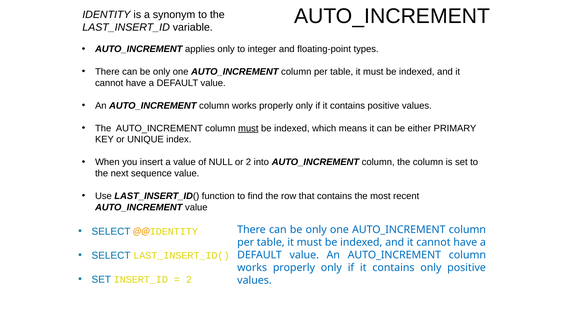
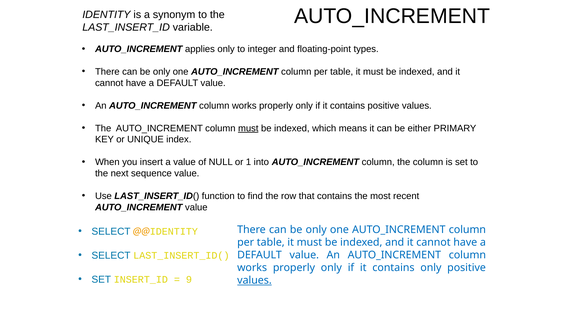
or 2: 2 -> 1
2 at (189, 279): 2 -> 9
values at (254, 280) underline: none -> present
